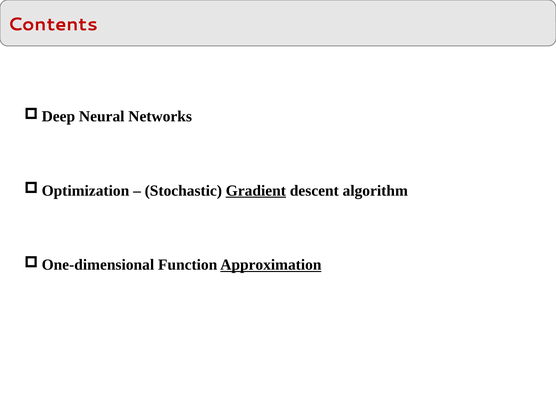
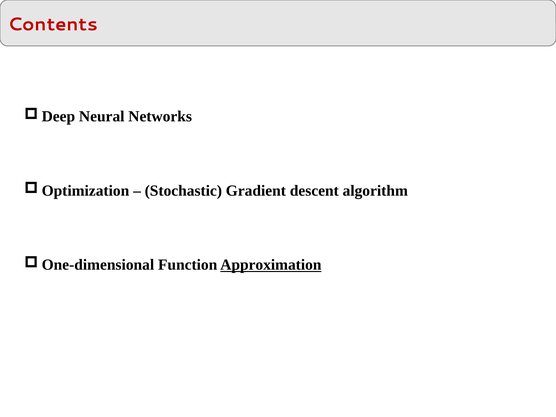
Gradient underline: present -> none
